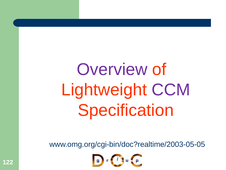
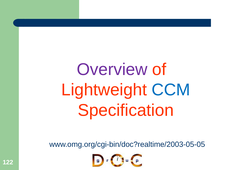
CCM colour: purple -> blue
